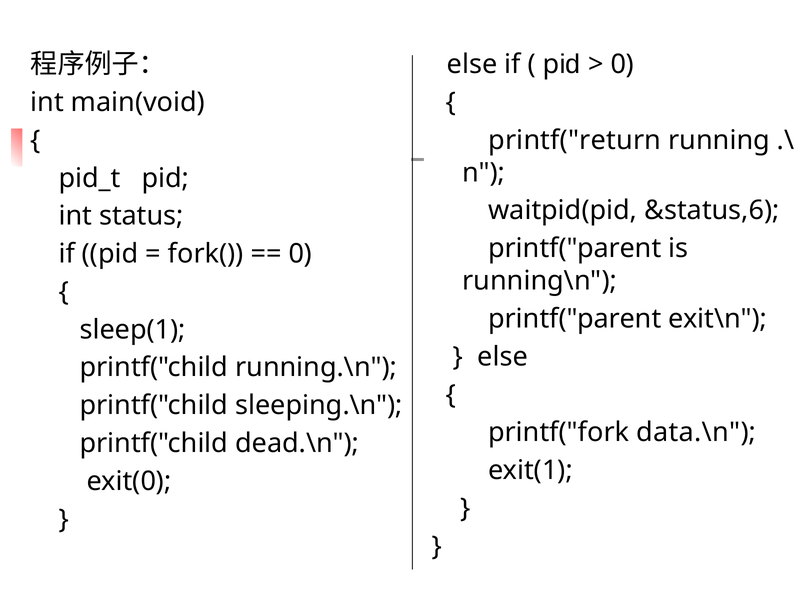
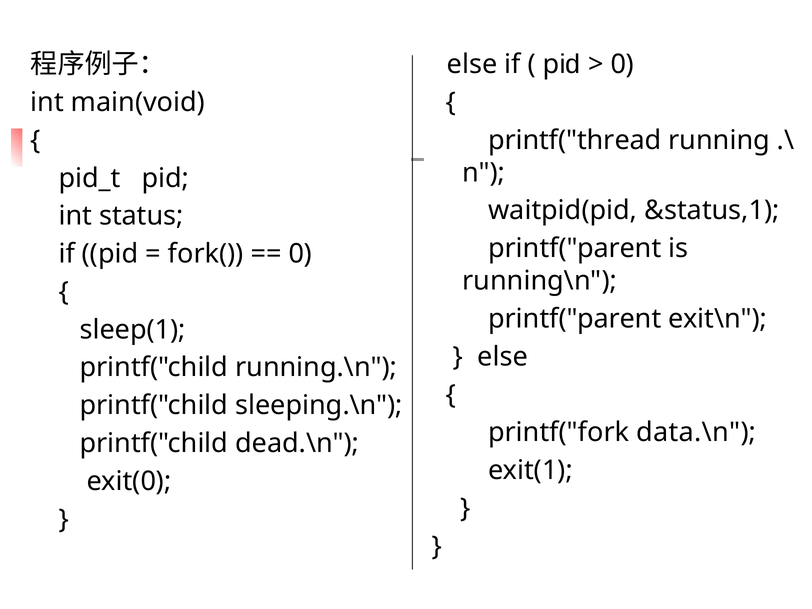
printf("return: printf("return -> printf("thread
&status,6: &status,6 -> &status,1
